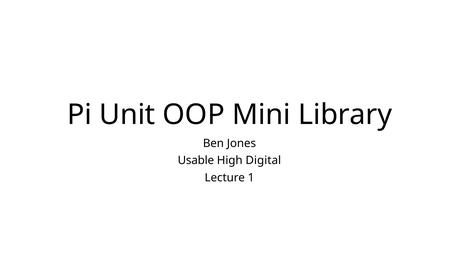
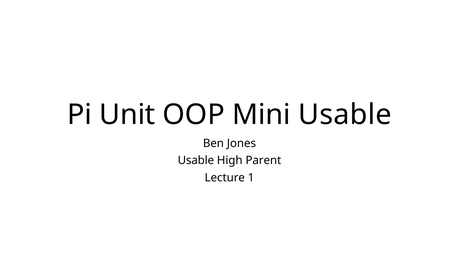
Mini Library: Library -> Usable
Digital: Digital -> Parent
